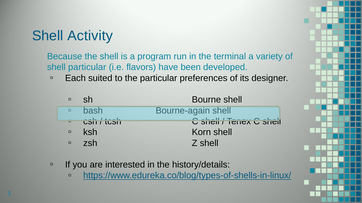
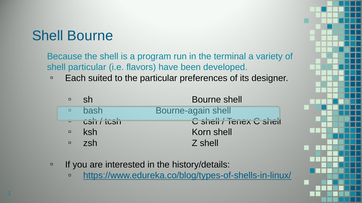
Shell Activity: Activity -> Bourne
